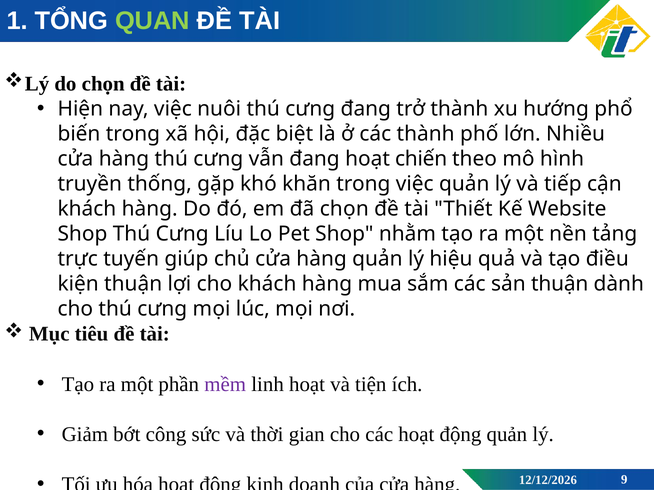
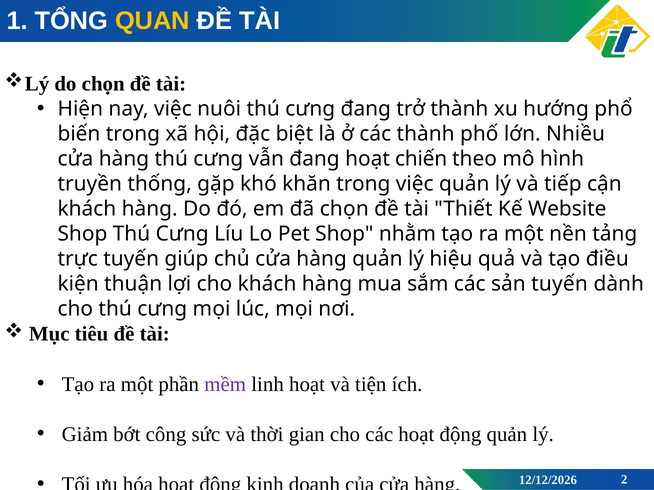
QUAN colour: light green -> yellow
sản thuận: thuận -> tuyến
9: 9 -> 2
